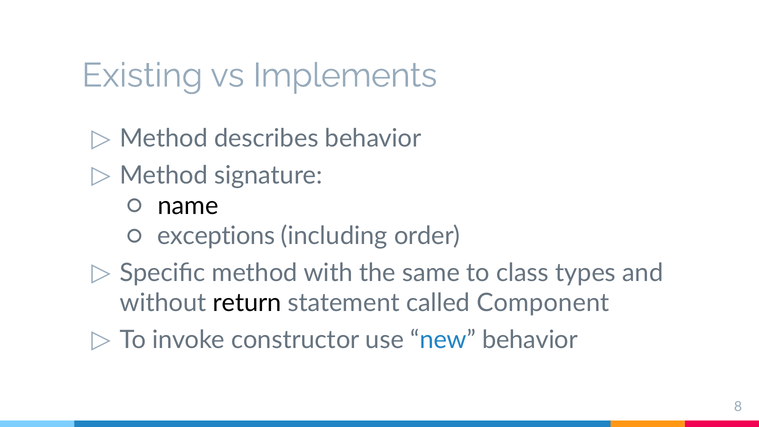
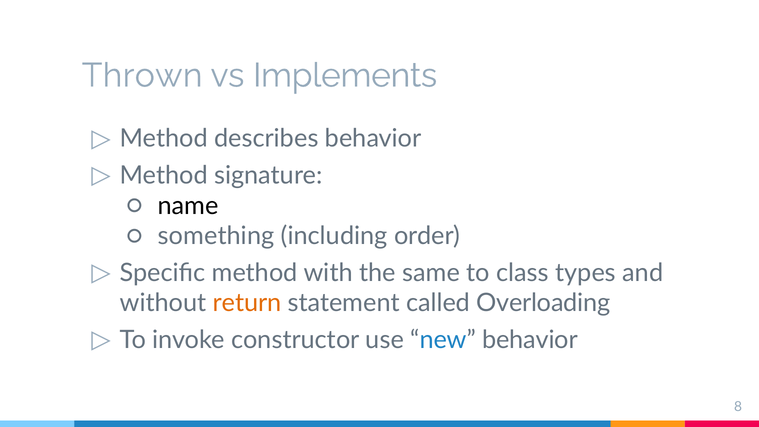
Existing: Existing -> Thrown
exceptions: exceptions -> something
return colour: black -> orange
Component: Component -> Overloading
